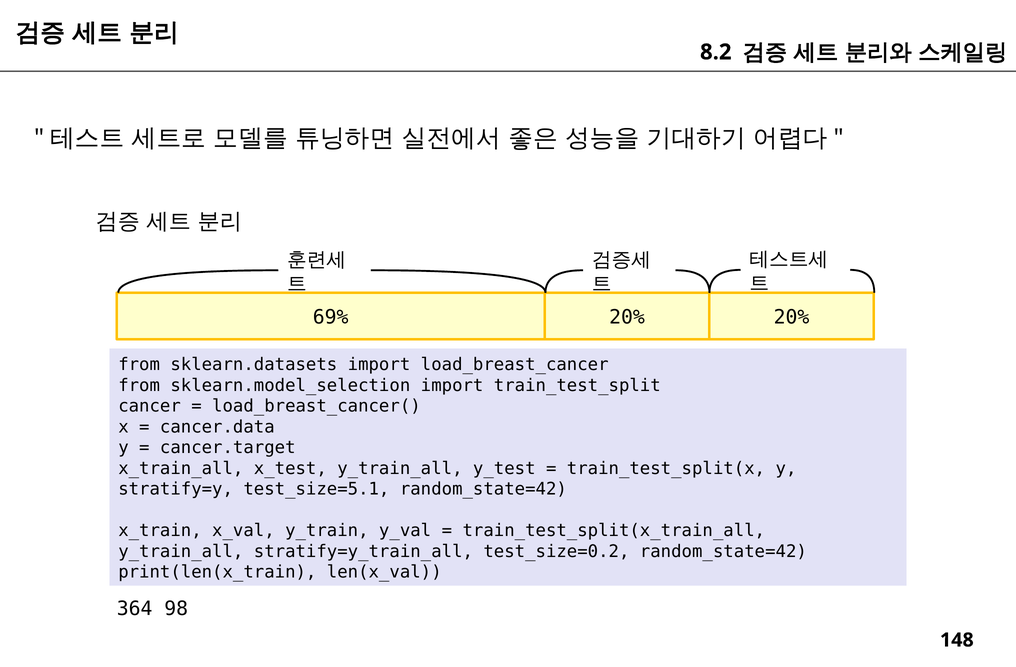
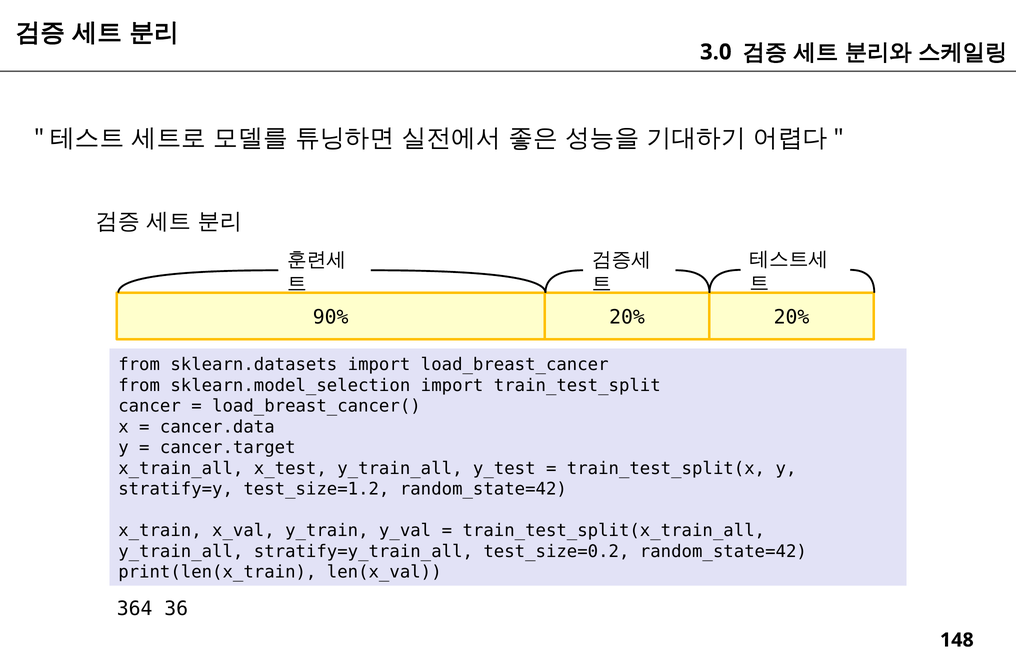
8.2: 8.2 -> 3.0
69%: 69% -> 90%
test_size=5.1: test_size=5.1 -> test_size=1.2
98: 98 -> 36
